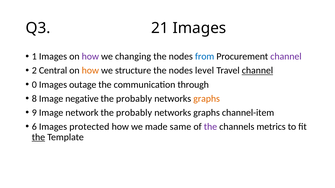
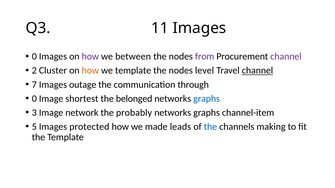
21: 21 -> 11
1 at (34, 57): 1 -> 0
changing: changing -> between
from colour: blue -> purple
Central: Central -> Cluster
we structure: structure -> template
0: 0 -> 7
8 at (34, 99): 8 -> 0
negative: negative -> shortest
probably at (134, 99): probably -> belonged
graphs at (207, 99) colour: orange -> blue
9: 9 -> 3
6: 6 -> 5
same: same -> leads
the at (210, 127) colour: purple -> blue
metrics: metrics -> making
the at (38, 137) underline: present -> none
